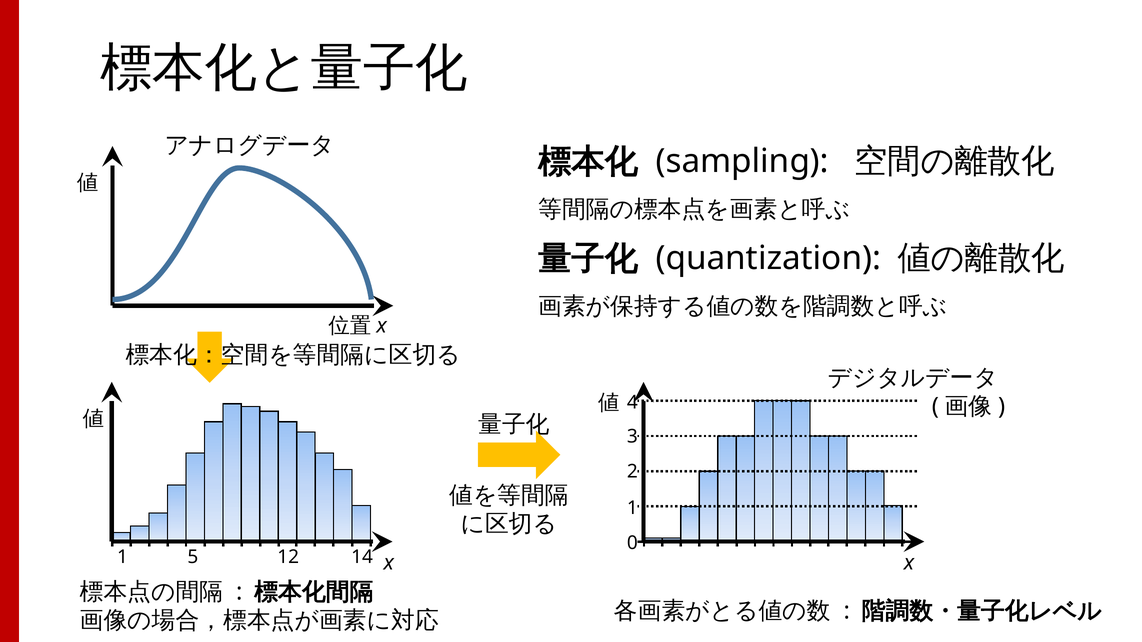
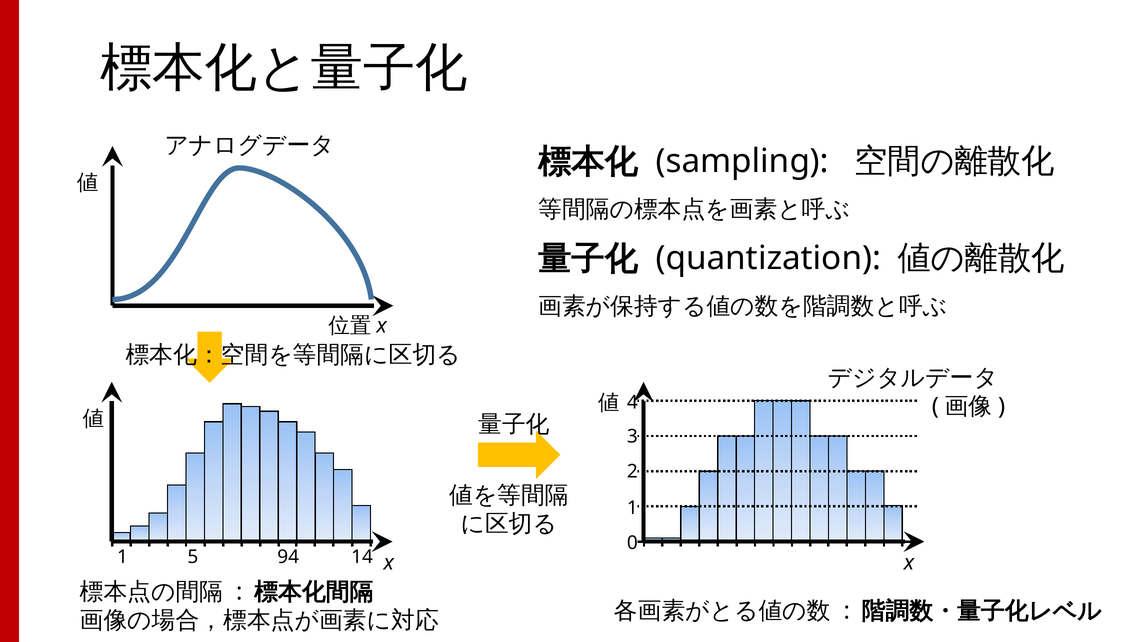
12: 12 -> 94
